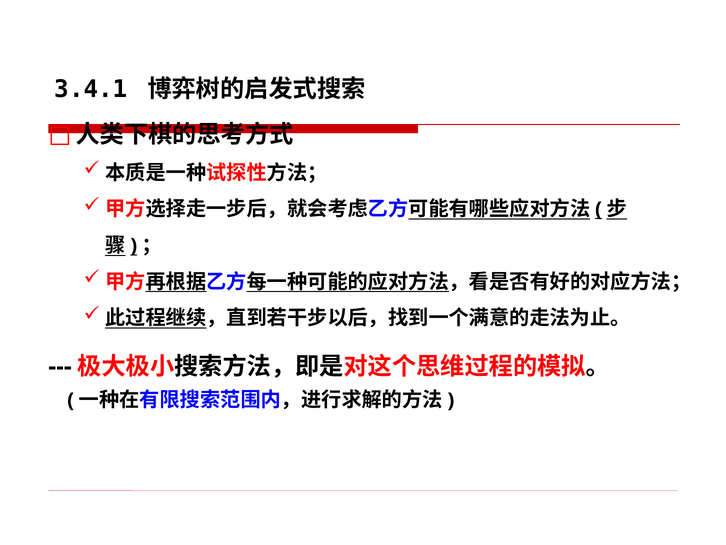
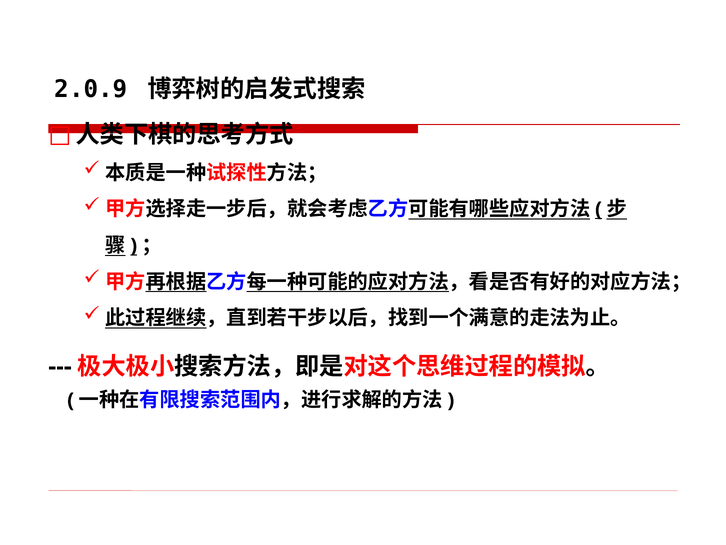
3.4.1: 3.4.1 -> 2.0.9
